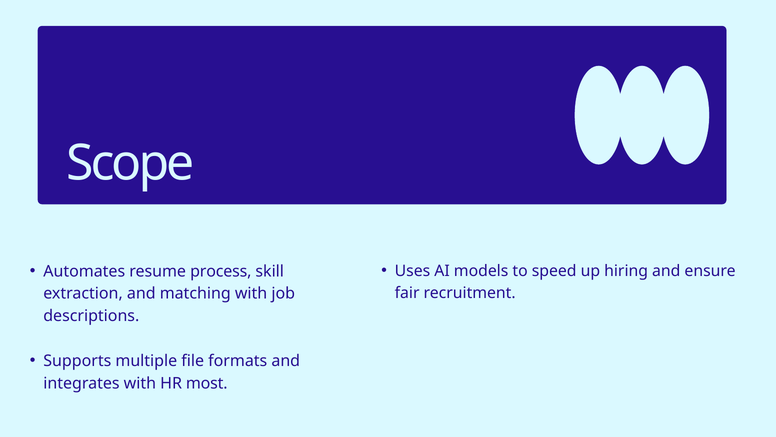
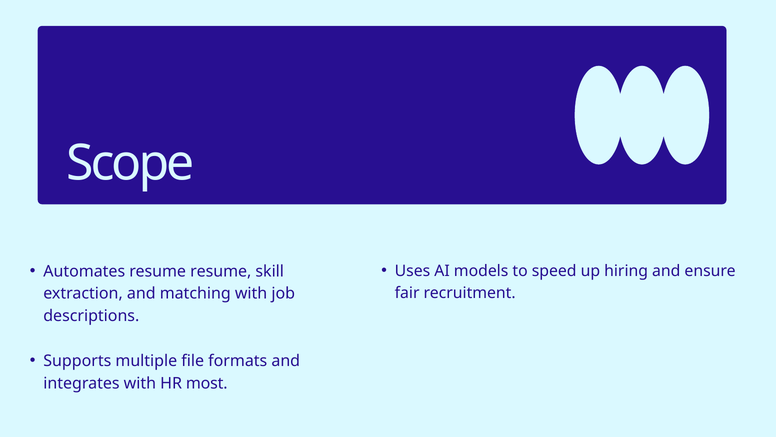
resume process: process -> resume
